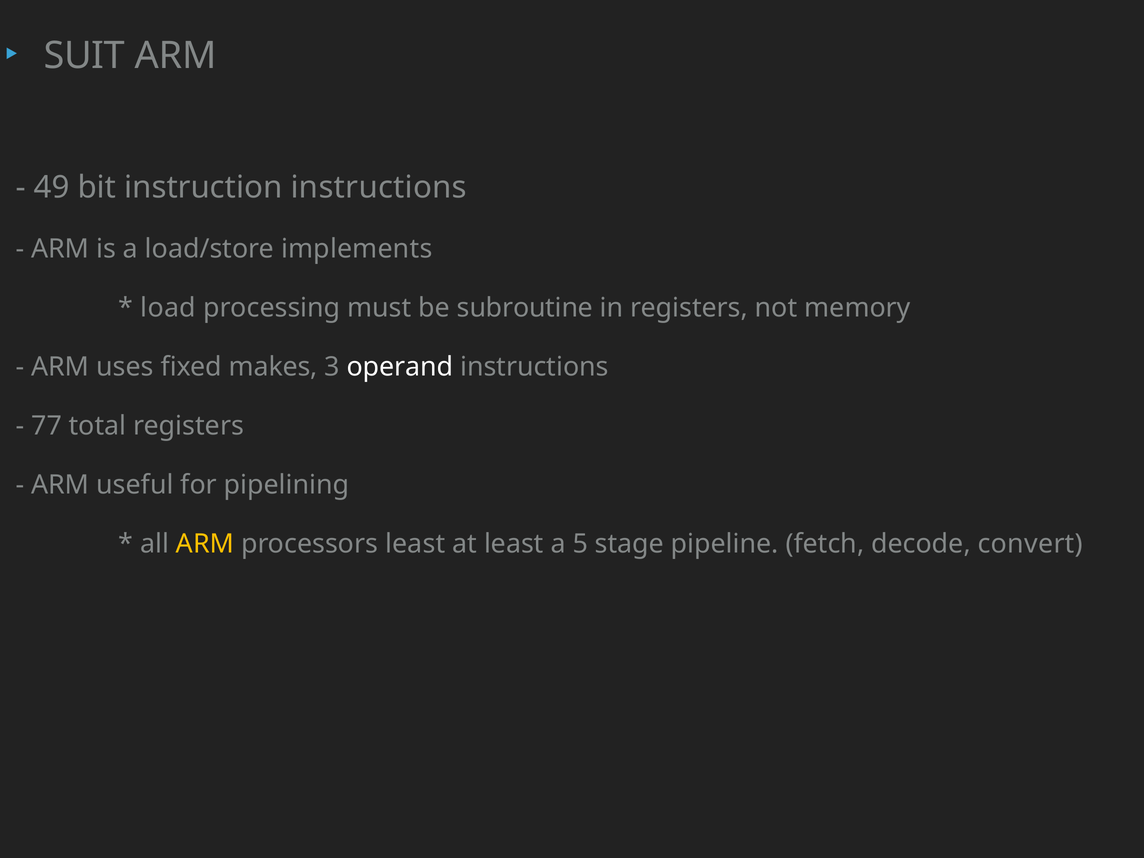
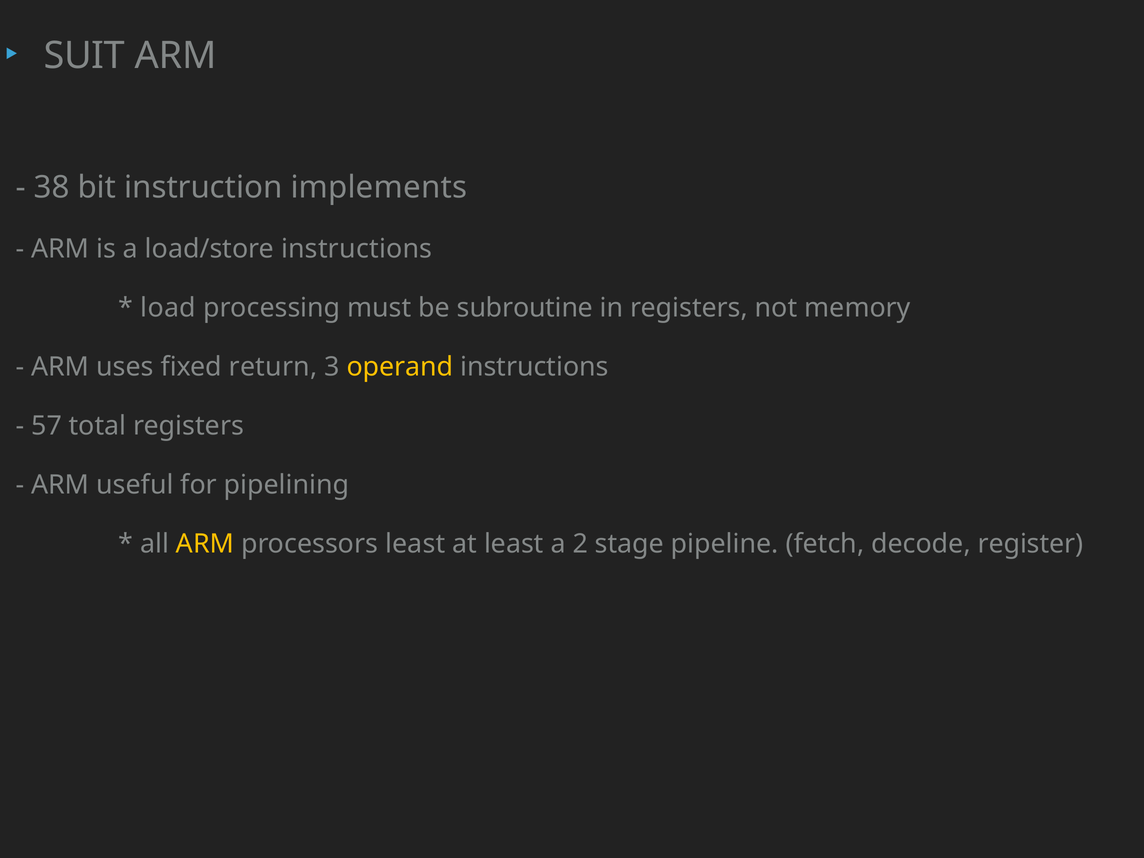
49: 49 -> 38
instruction instructions: instructions -> implements
load/store implements: implements -> instructions
makes: makes -> return
operand colour: white -> yellow
77: 77 -> 57
5: 5 -> 2
convert: convert -> register
